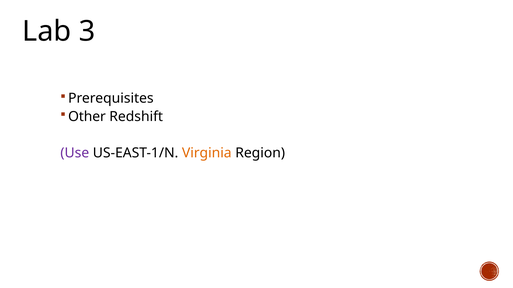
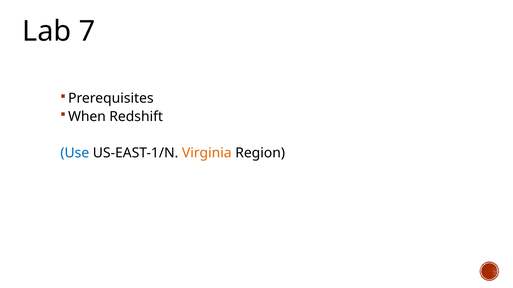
3: 3 -> 7
Other: Other -> When
Use colour: purple -> blue
